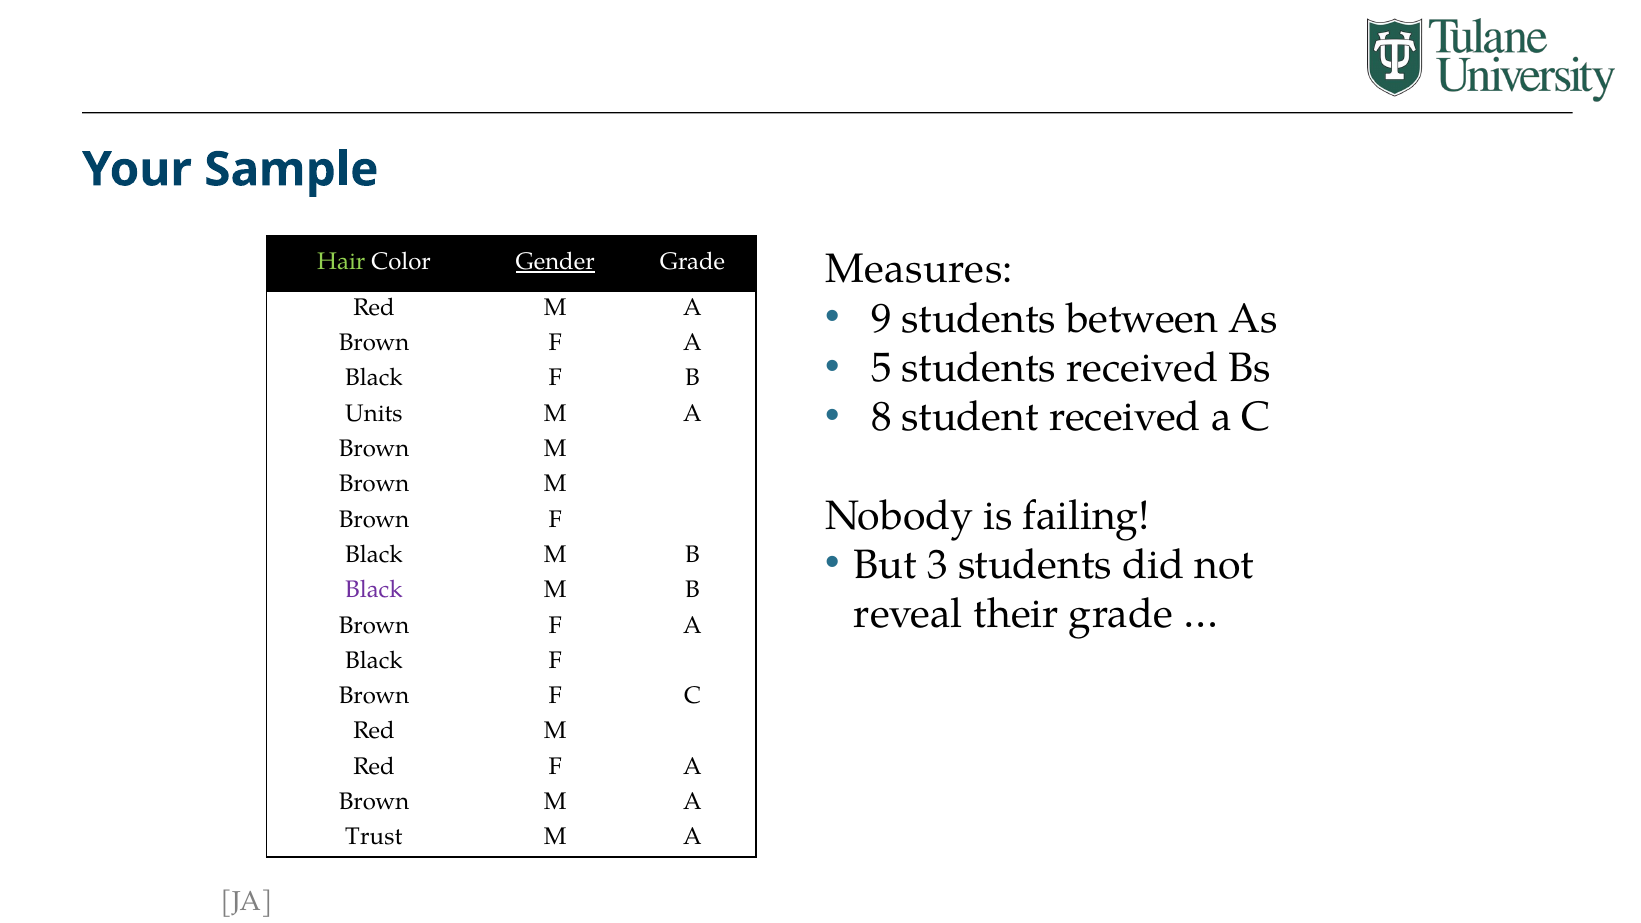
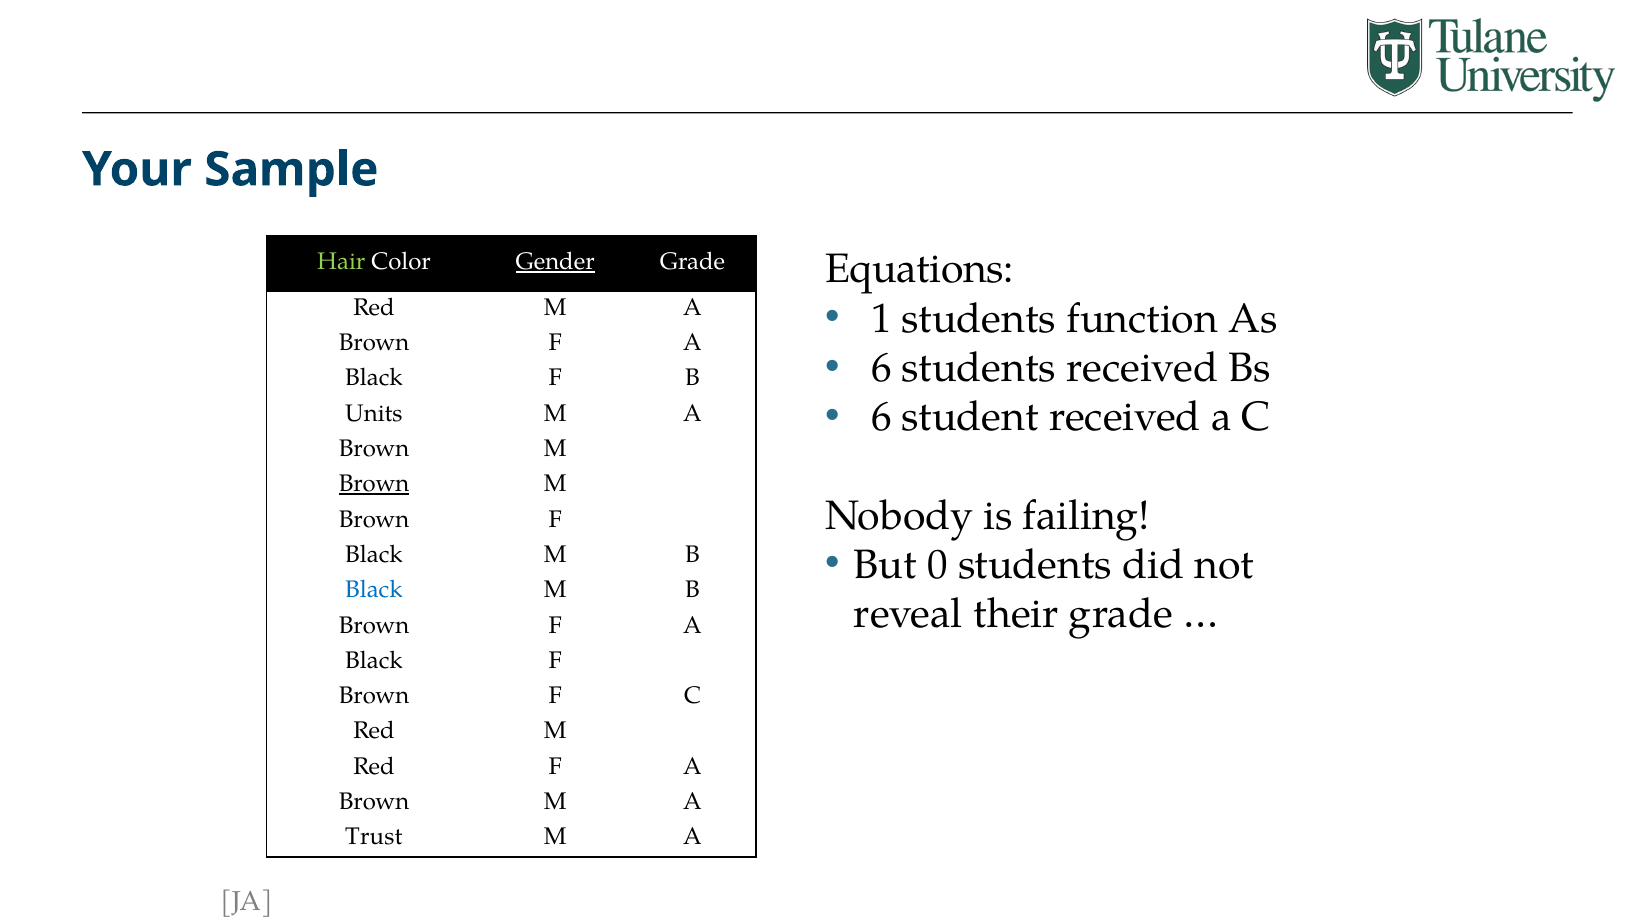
Measures: Measures -> Equations
9: 9 -> 1
between: between -> function
5 at (881, 368): 5 -> 6
8 at (881, 417): 8 -> 6
Brown at (374, 484) underline: none -> present
3: 3 -> 0
Black at (374, 590) colour: purple -> blue
